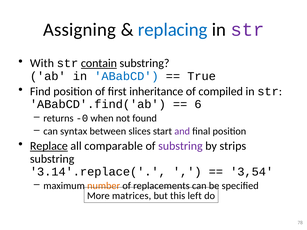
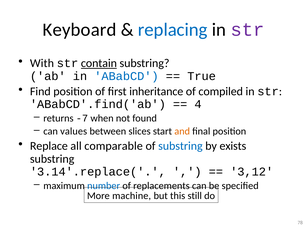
Assigning: Assigning -> Keyboard
6: 6 -> 4
-0: -0 -> -7
syntax: syntax -> values
and colour: purple -> orange
Replace underline: present -> none
substring at (180, 146) colour: purple -> blue
strips: strips -> exists
3,54: 3,54 -> 3,12
number colour: orange -> blue
matrices: matrices -> machine
left: left -> still
